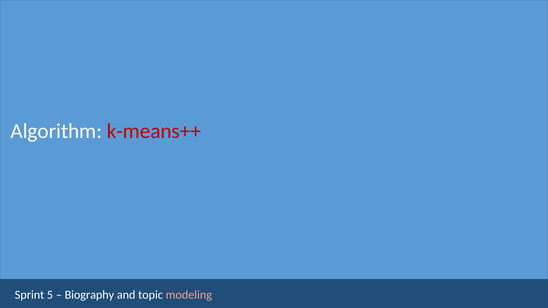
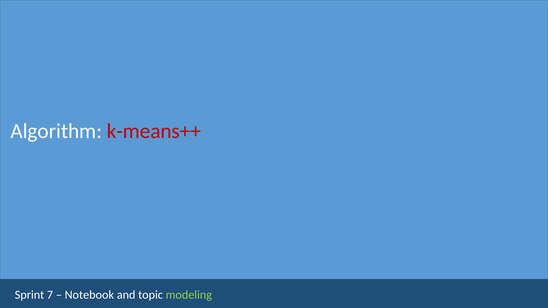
5: 5 -> 7
Biography: Biography -> Notebook
modeling colour: pink -> light green
